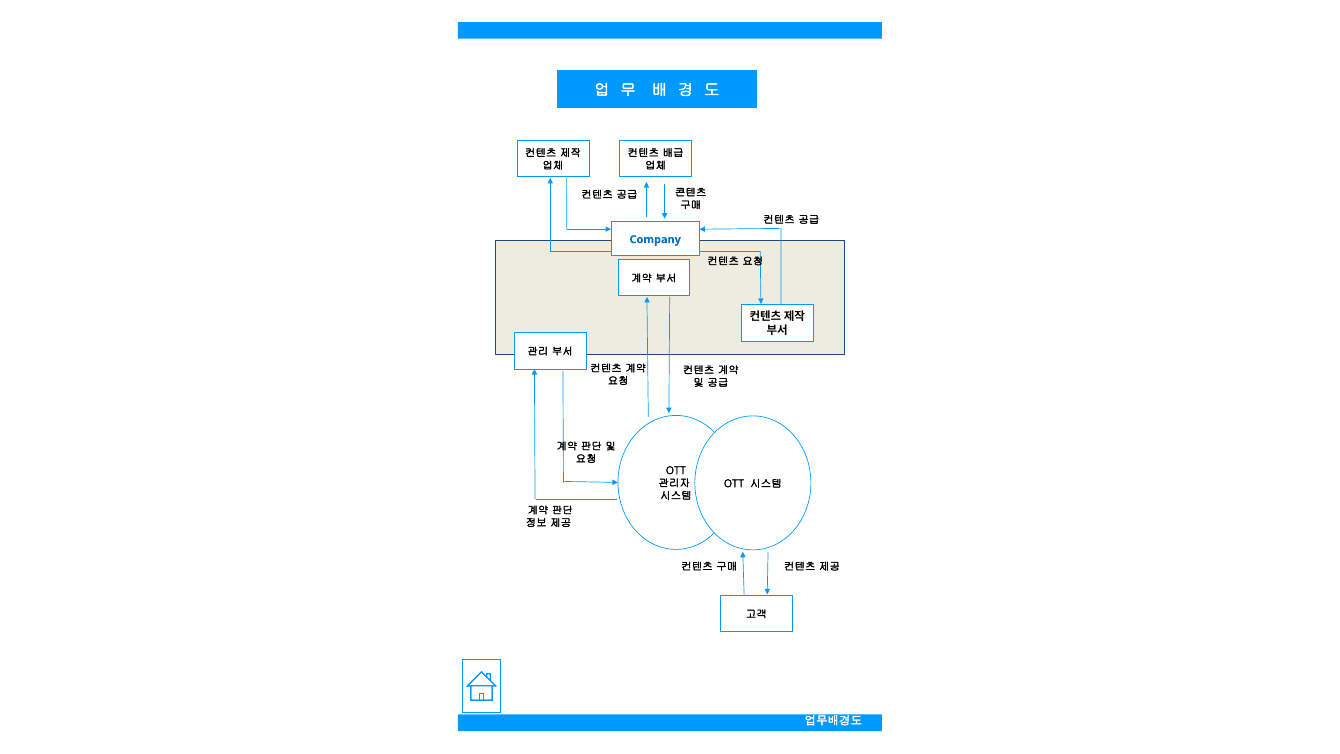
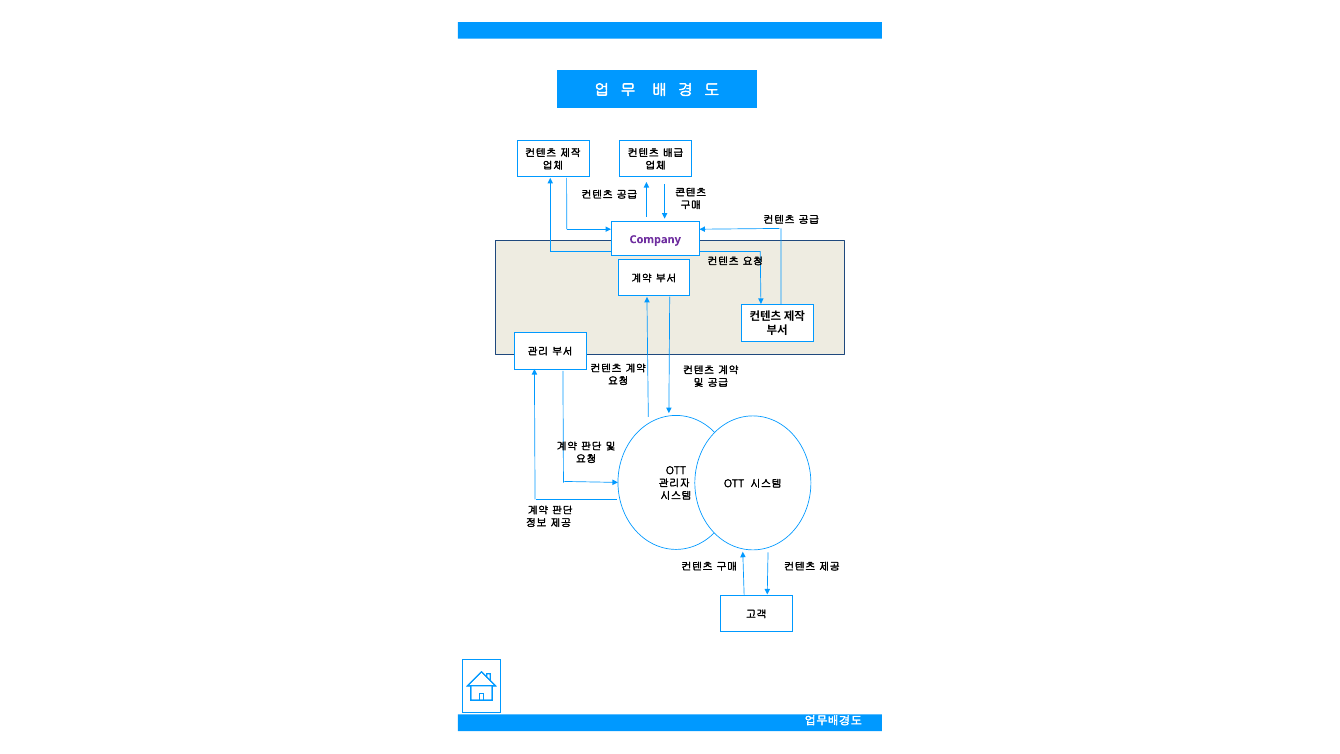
Company colour: blue -> purple
